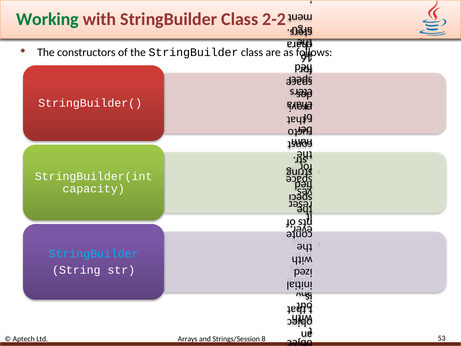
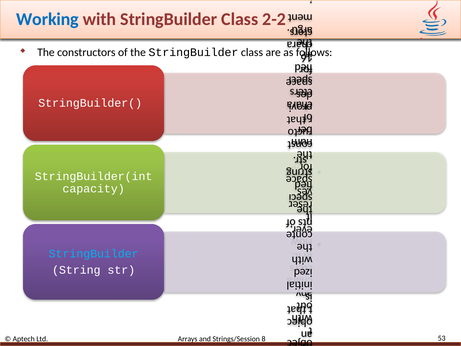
Working colour: green -> blue
